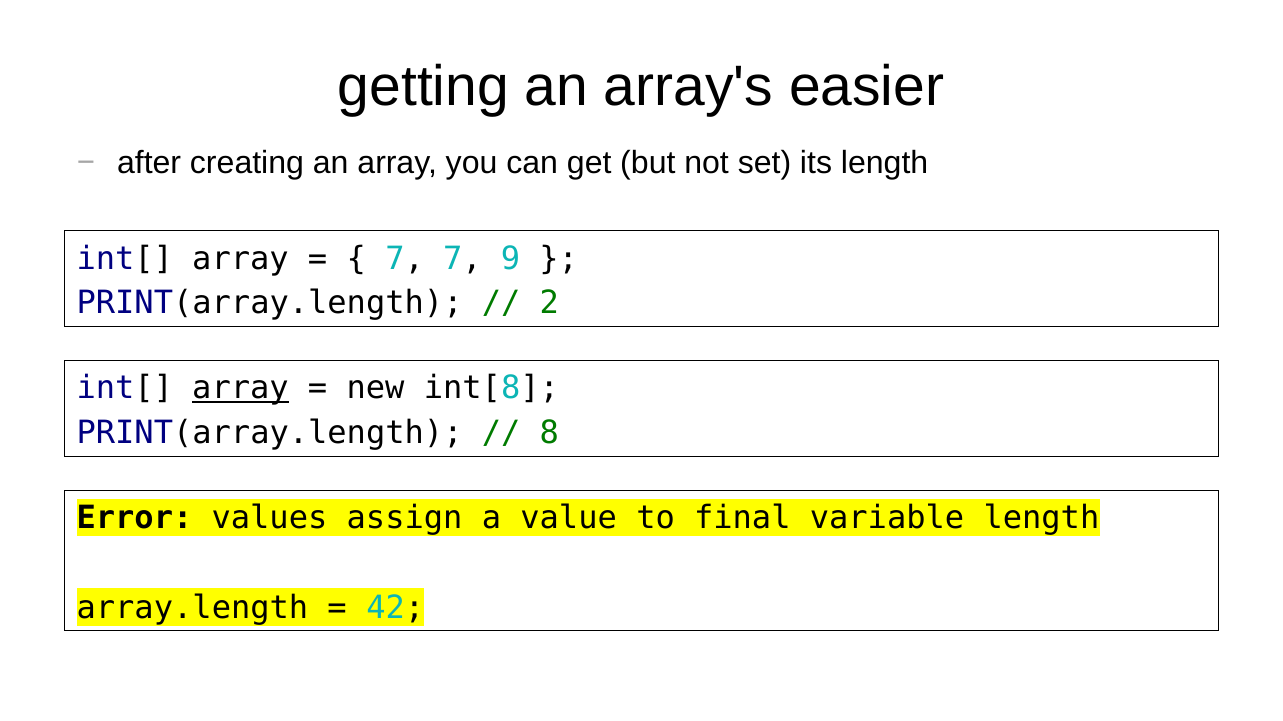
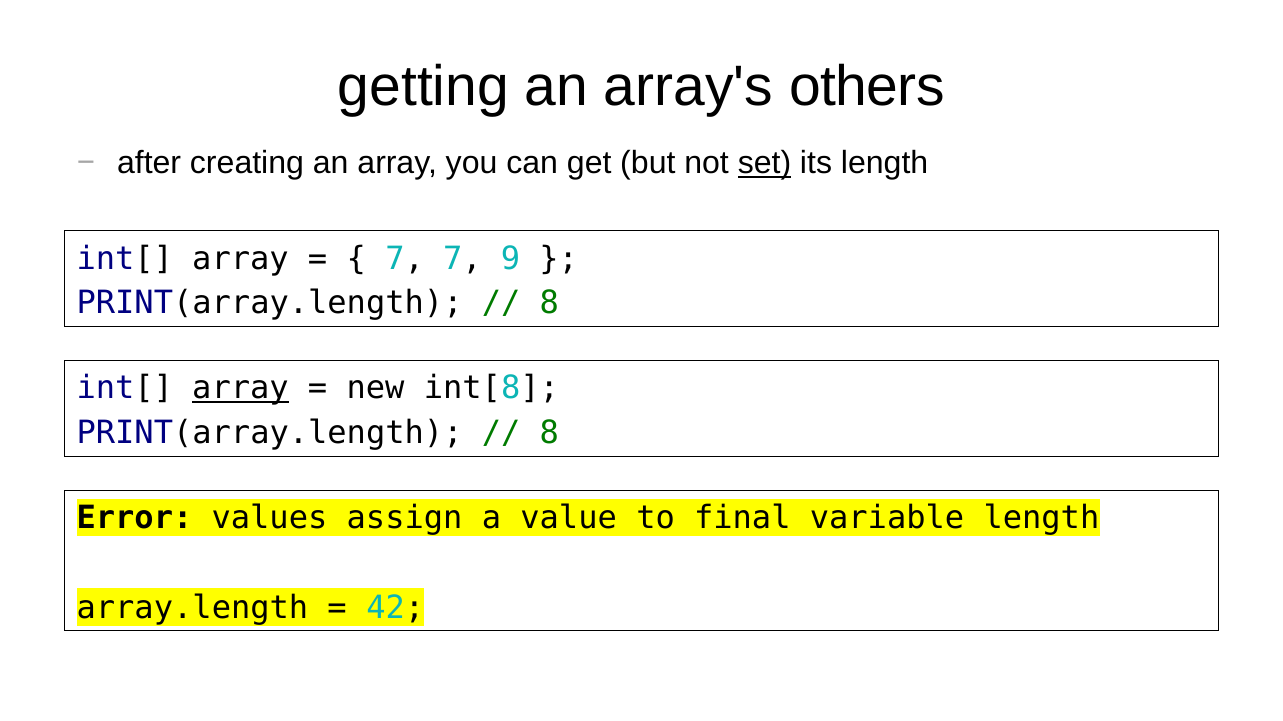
easier: easier -> others
set underline: none -> present
2 at (549, 304): 2 -> 8
